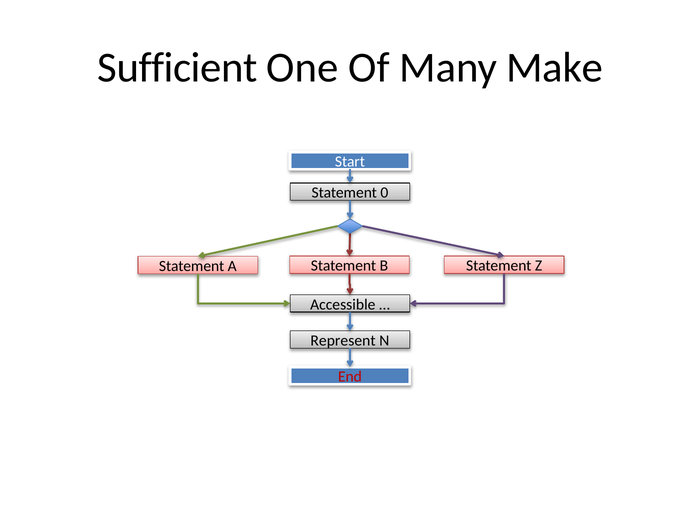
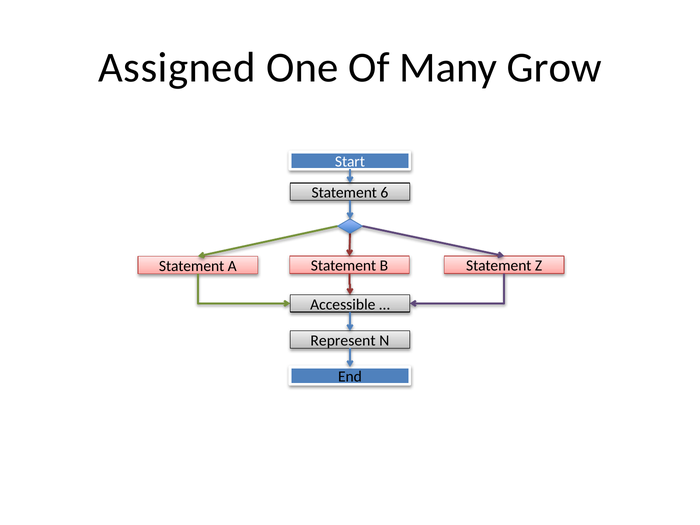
Sufficient: Sufficient -> Assigned
Make: Make -> Grow
0: 0 -> 6
End colour: red -> black
